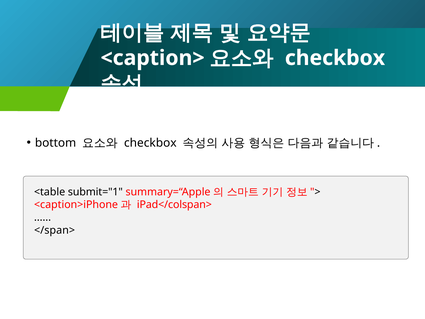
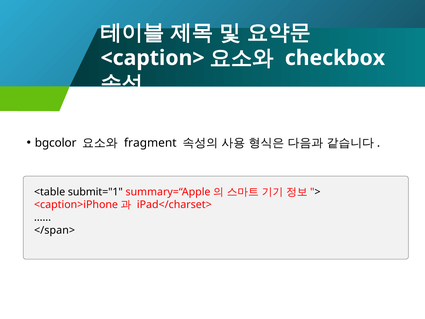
bottom: bottom -> bgcolor
checkbox at (150, 143): checkbox -> fragment
iPad</colspan>: iPad</colspan> -> iPad</charset>
